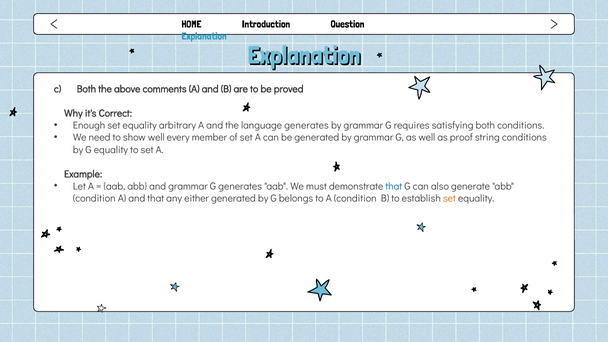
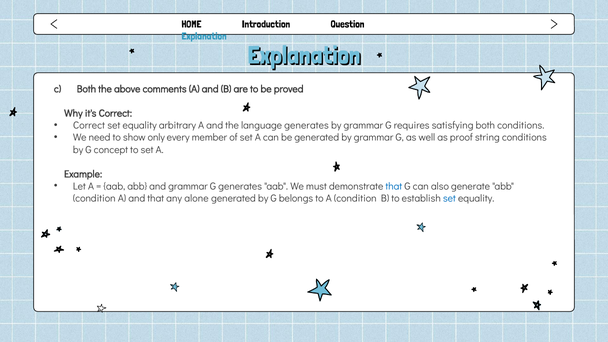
Enough at (89, 125): Enough -> Correct
show well: well -> only
G equality: equality -> concept
either: either -> alone
set at (449, 198) colour: orange -> blue
